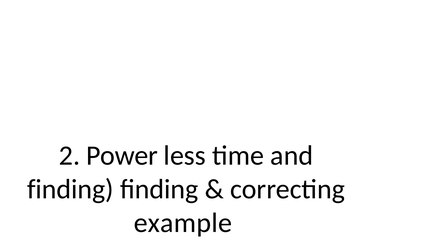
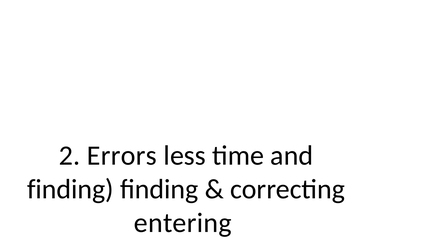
Power: Power -> Errors
example: example -> entering
